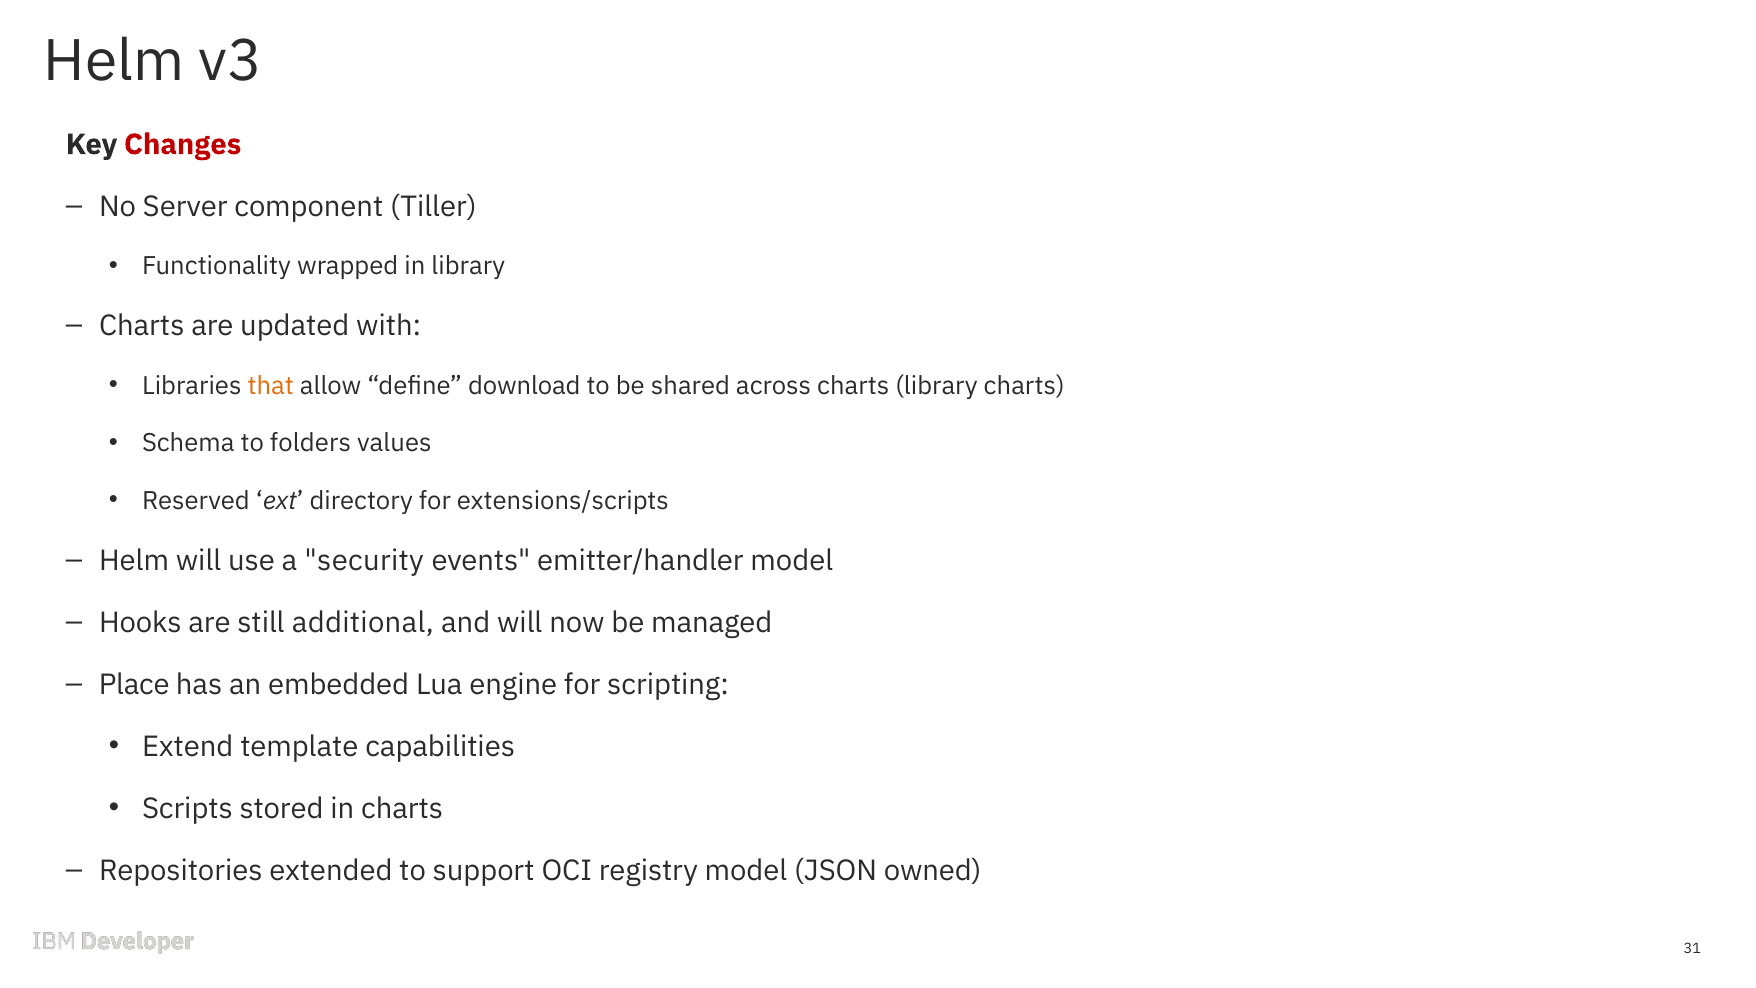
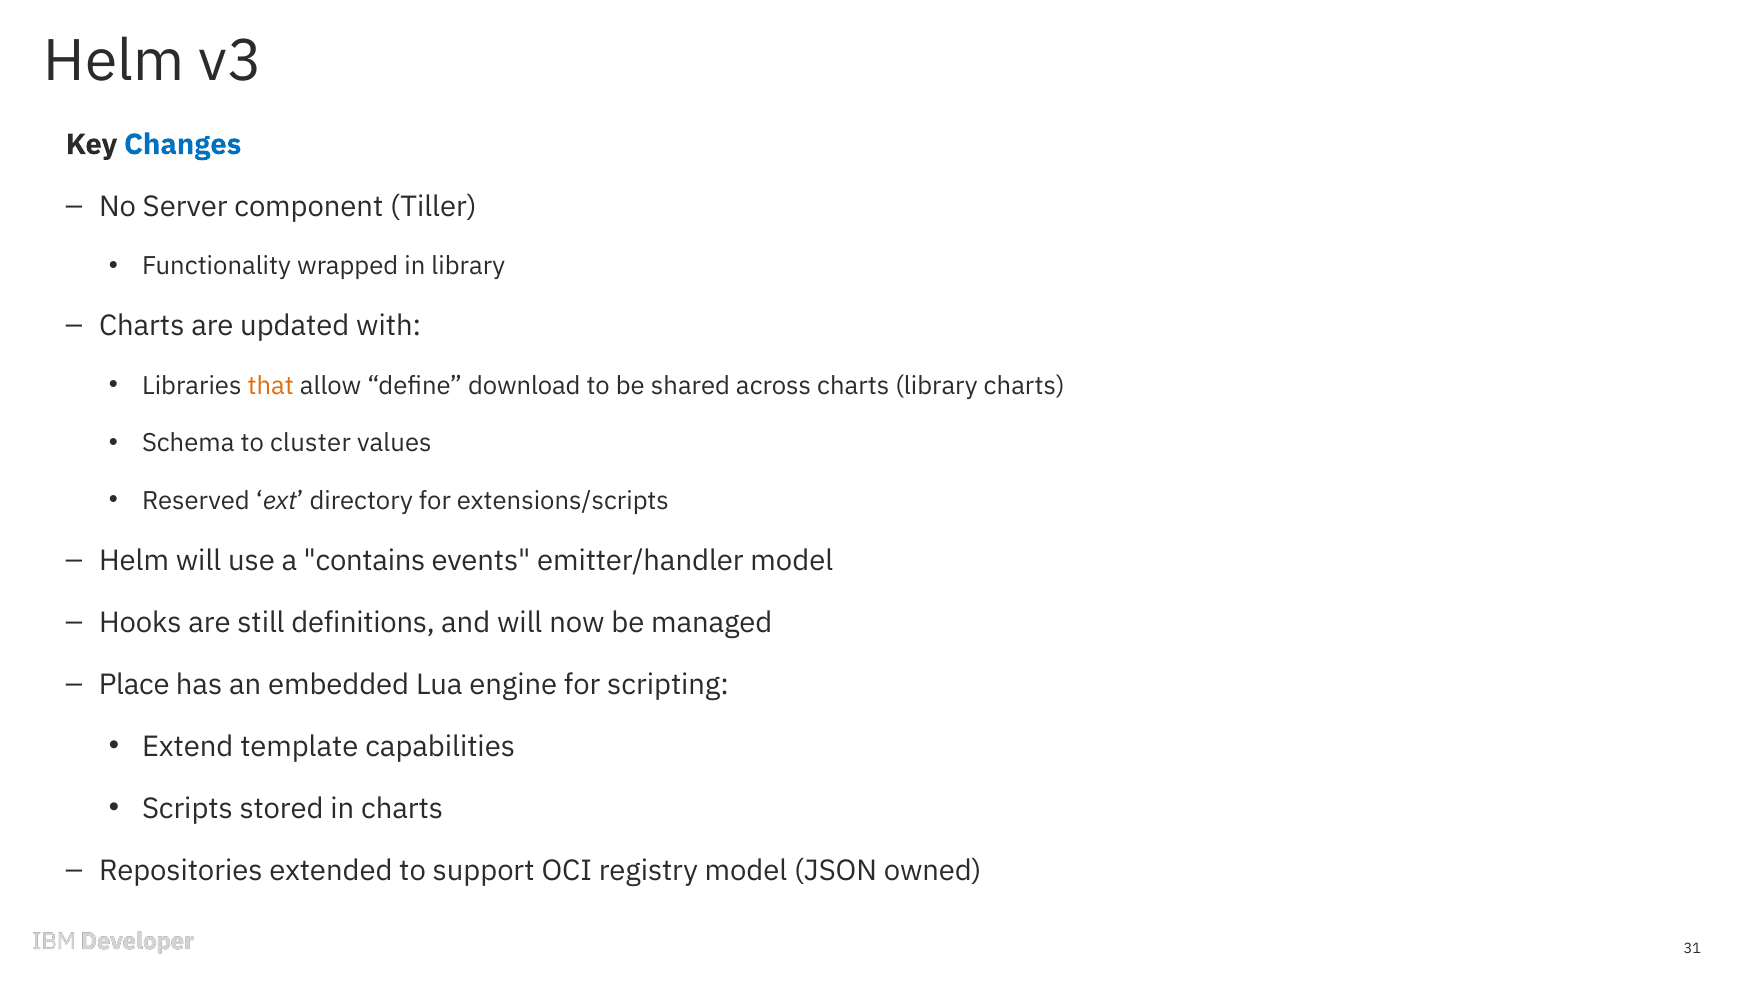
Changes colour: red -> blue
folders: folders -> cluster
security: security -> contains
additional: additional -> definitions
